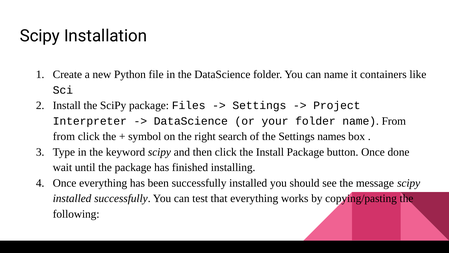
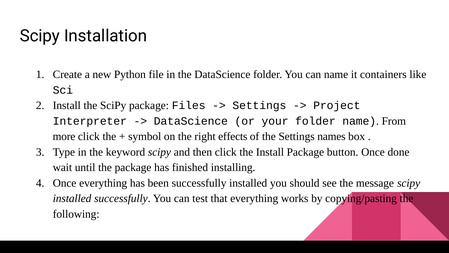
from at (64, 136): from -> more
search: search -> effects
